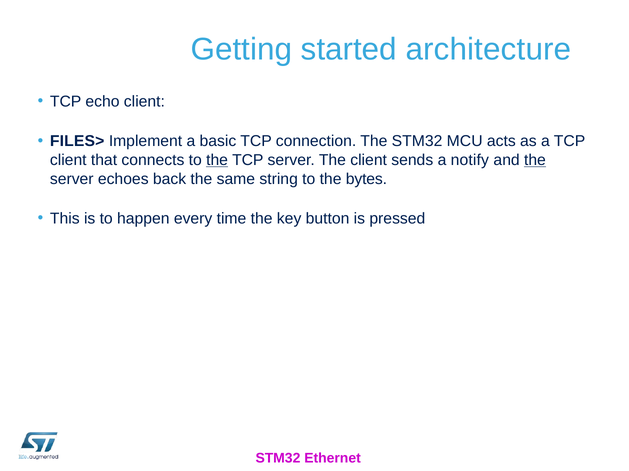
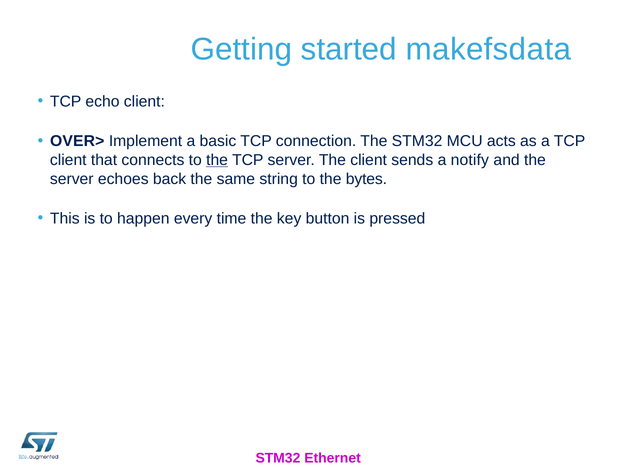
architecture: architecture -> makefsdata
FILES>: FILES> -> OVER>
the at (535, 160) underline: present -> none
